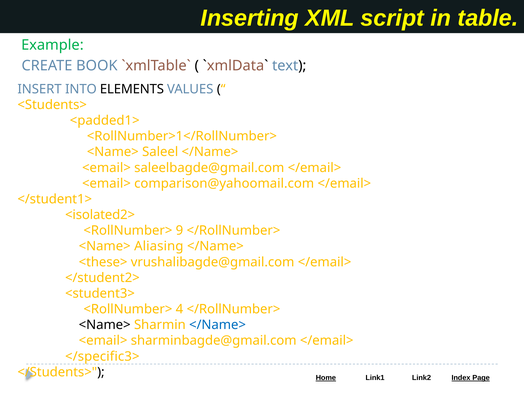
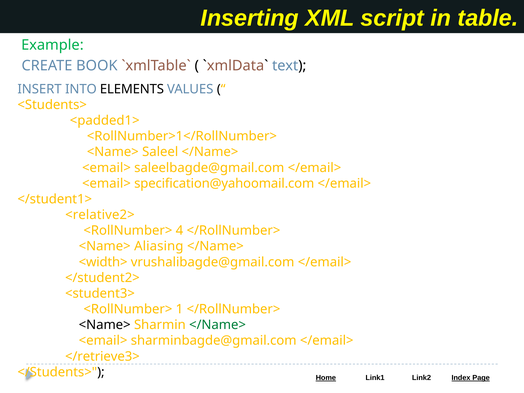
comparison@yahoomail.com: comparison@yahoomail.com -> specification@yahoomail.com
<isolated2>: <isolated2> -> <relative2>
9: 9 -> 4
<these>: <these> -> <width>
4: 4 -> 1
</Name> at (218, 325) colour: blue -> green
</specific3>: </specific3> -> </retrieve3>
